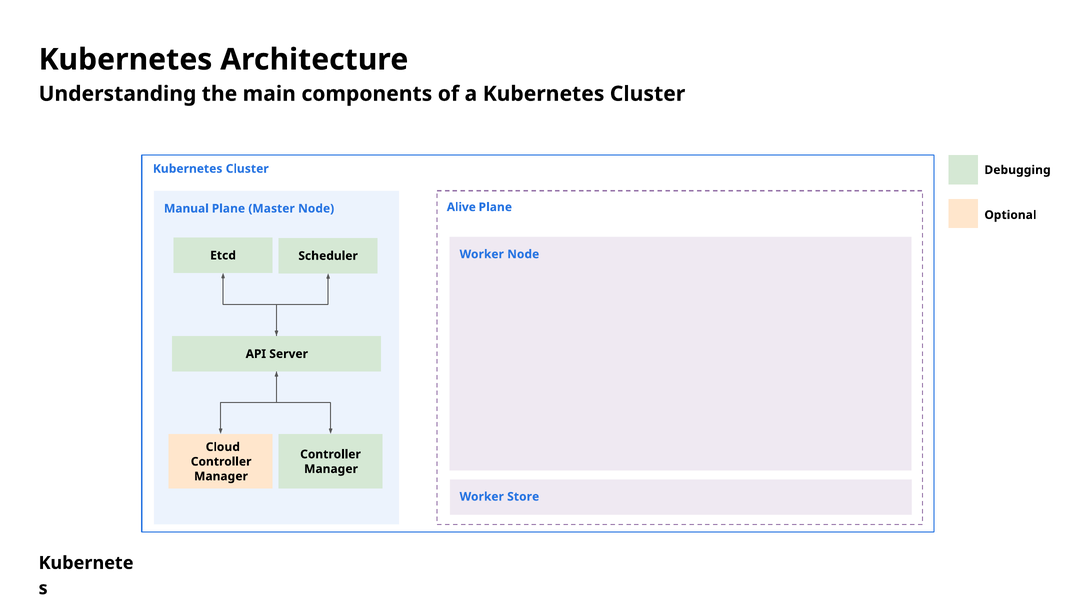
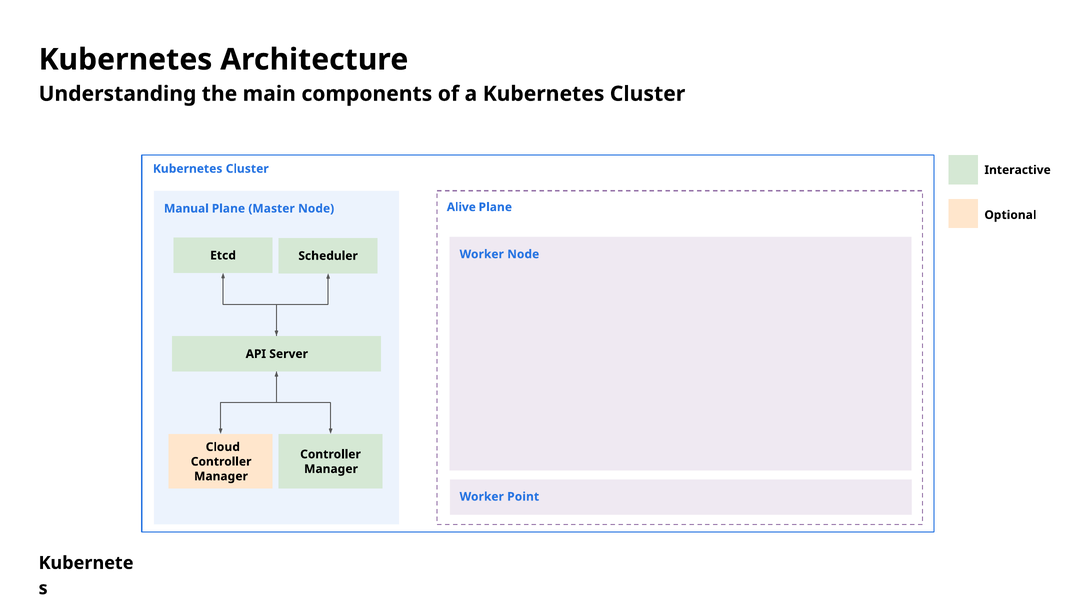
Debugging: Debugging -> Interactive
Store: Store -> Point
